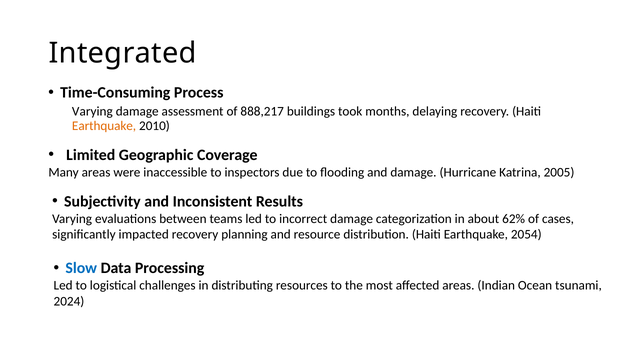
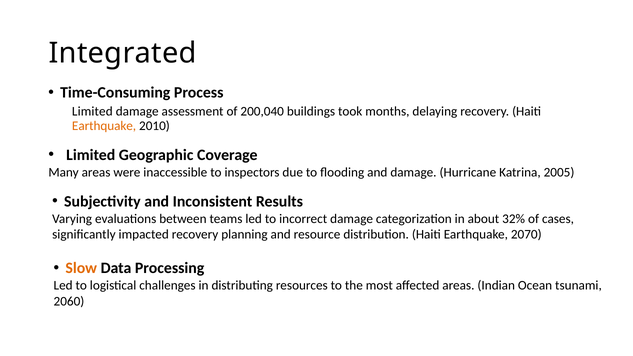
Varying at (92, 111): Varying -> Limited
888,217: 888,217 -> 200,040
62%: 62% -> 32%
2054: 2054 -> 2070
Slow colour: blue -> orange
2024: 2024 -> 2060
